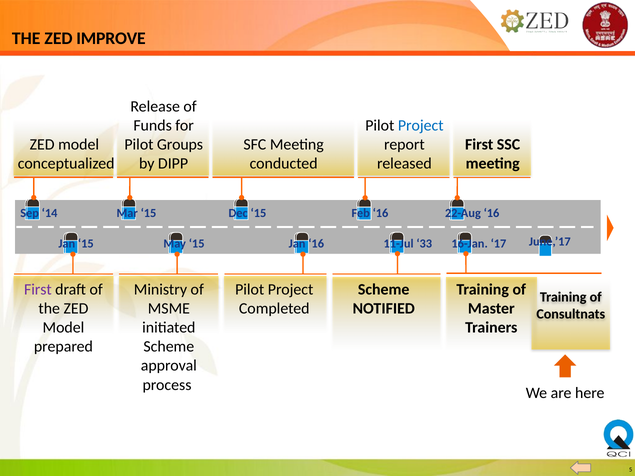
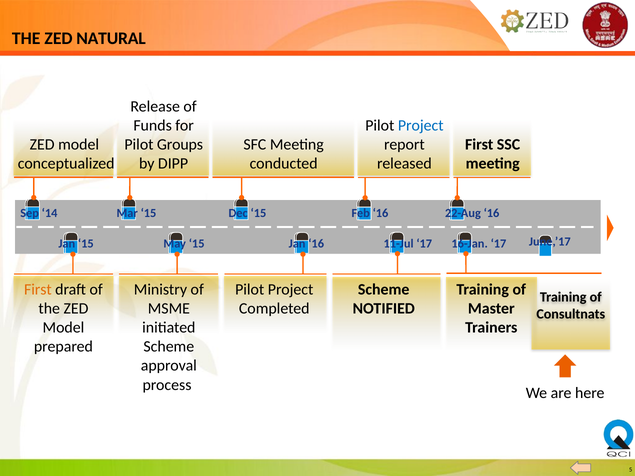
IMPROVE: IMPROVE -> NATURAL
11-Jul 33: 33 -> 17
First at (38, 290) colour: purple -> orange
